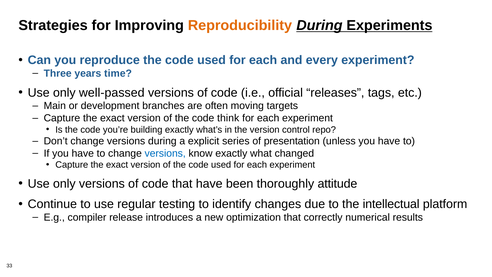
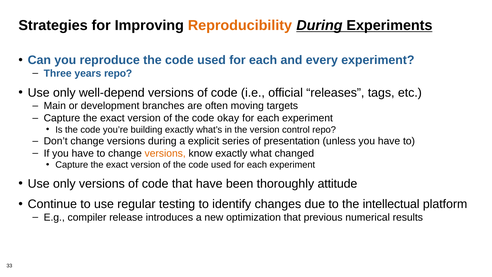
years time: time -> repo
well-passed: well-passed -> well-depend
think: think -> okay
versions at (165, 153) colour: blue -> orange
correctly: correctly -> previous
